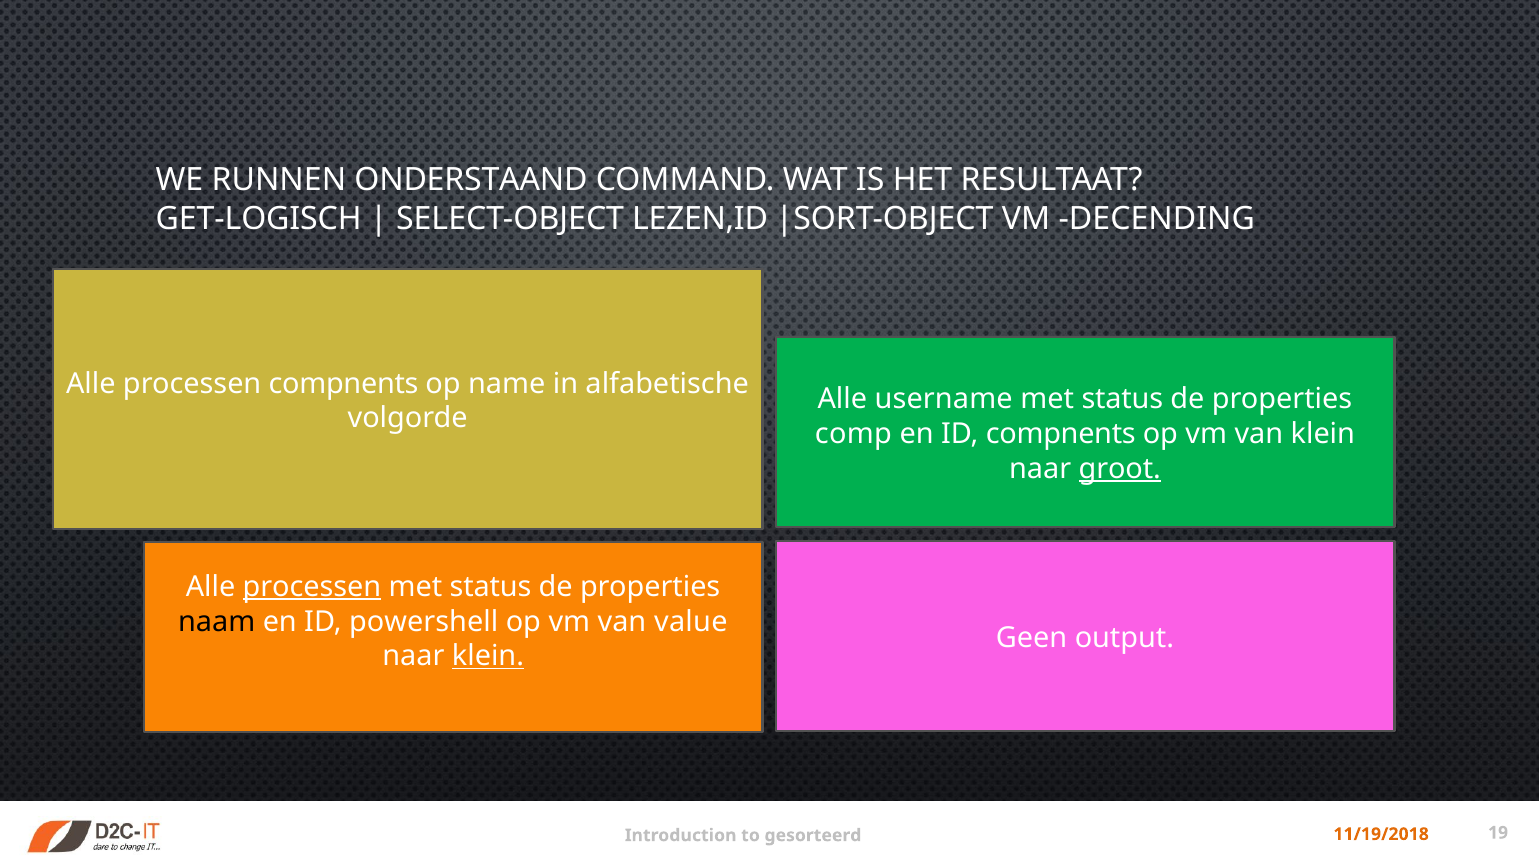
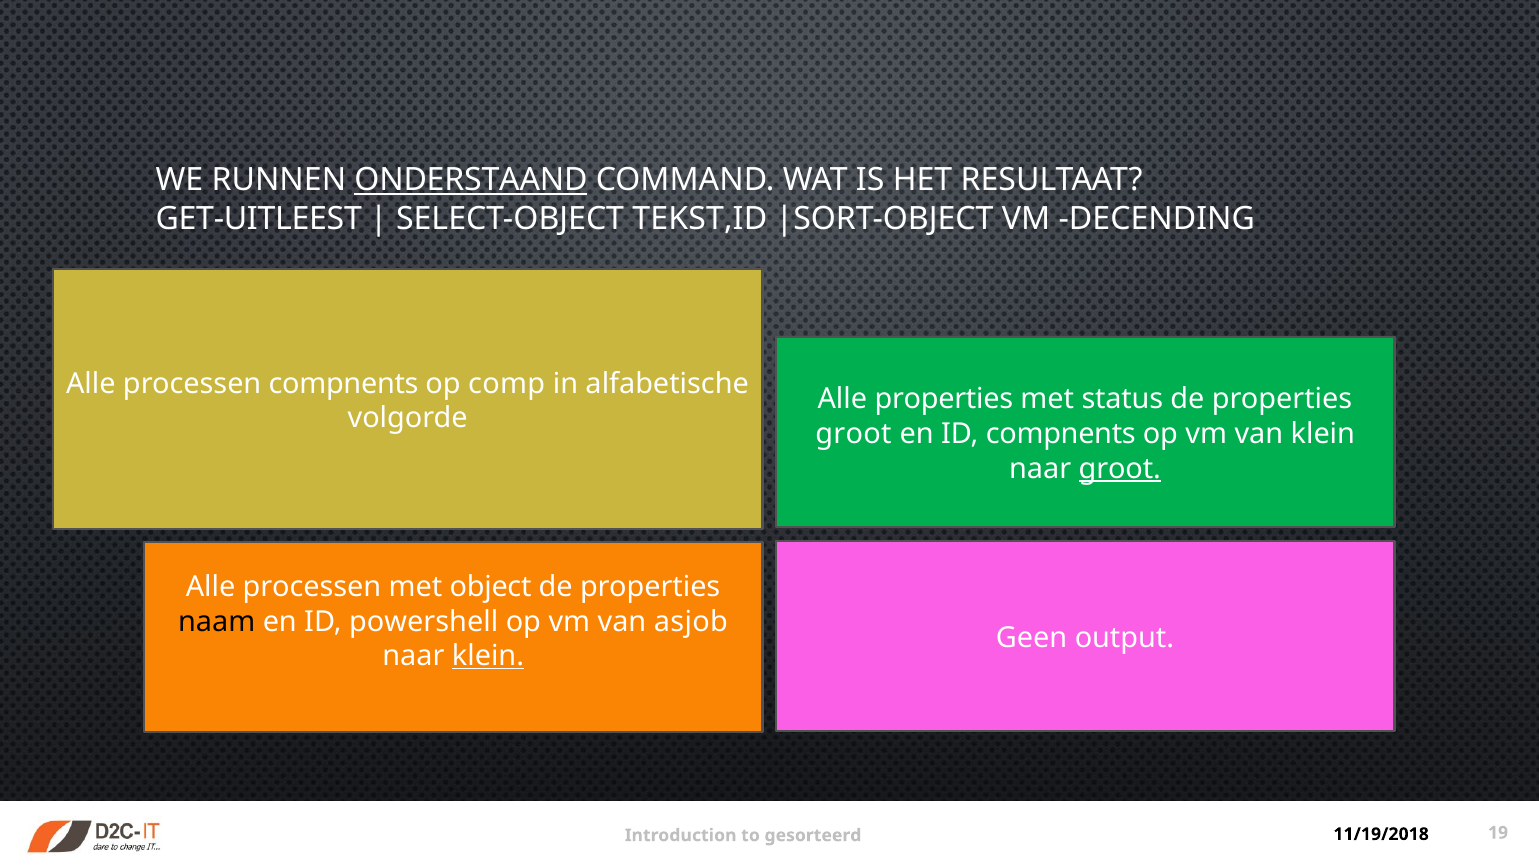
ONDERSTAAND underline: none -> present
GET-LOGISCH: GET-LOGISCH -> GET-UITLEEST
LEZEN,ID: LEZEN,ID -> TEKST,ID
name: name -> comp
Alle username: username -> properties
comp at (853, 434): comp -> groot
processen at (312, 587) underline: present -> none
status at (491, 587): status -> object
value: value -> asjob
11/19/2018 colour: orange -> black
